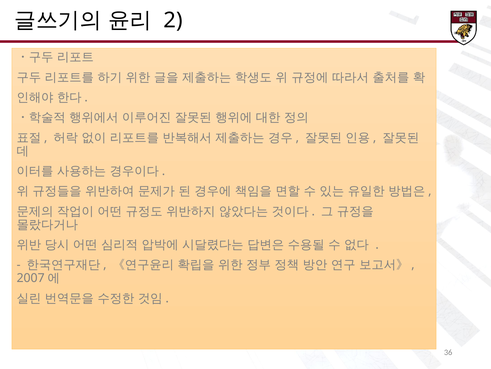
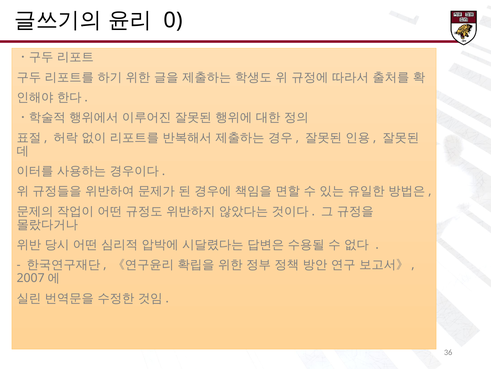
2: 2 -> 0
